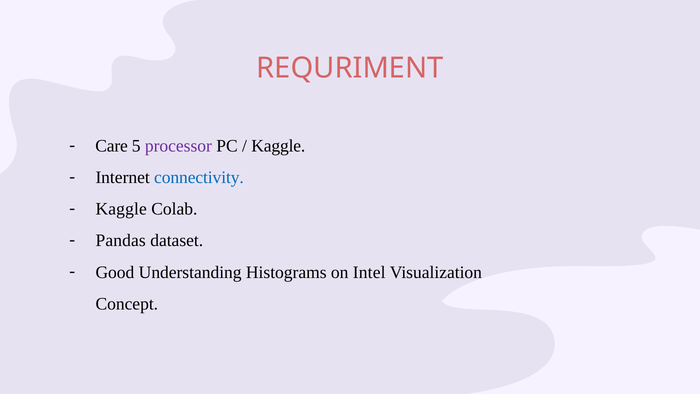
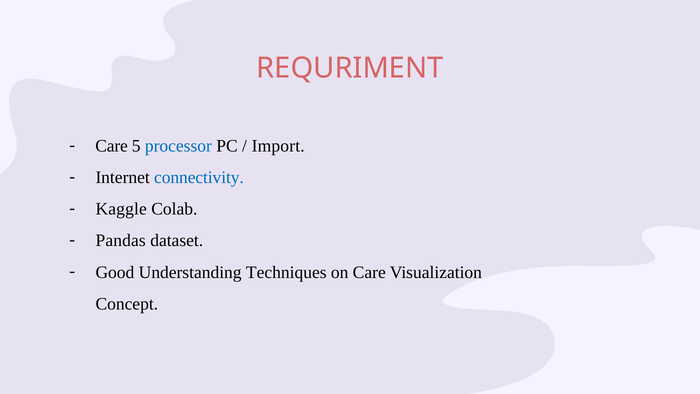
processor colour: purple -> blue
Kaggle at (278, 146): Kaggle -> Import
Histograms: Histograms -> Techniques
on Intel: Intel -> Care
